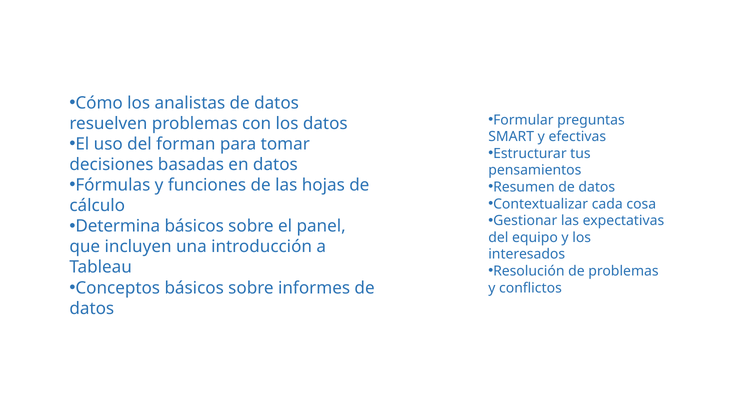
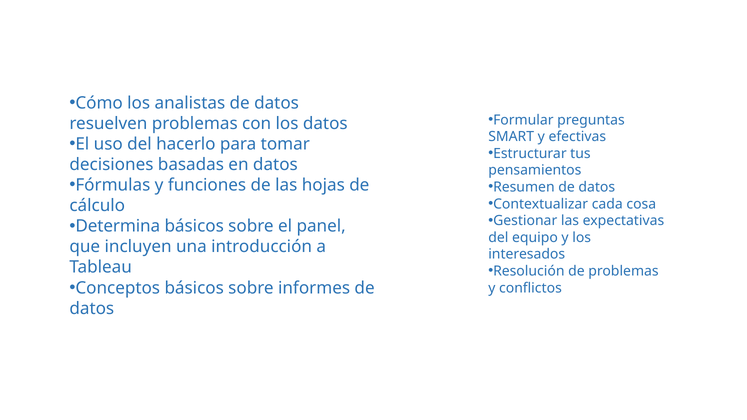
forman: forman -> hacerlo
